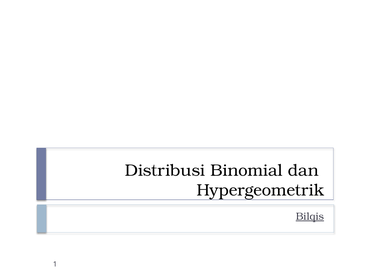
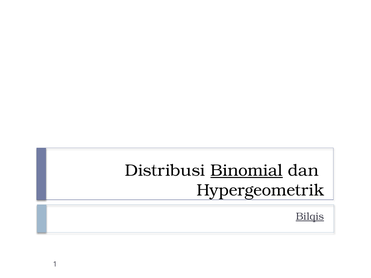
Binomial underline: none -> present
